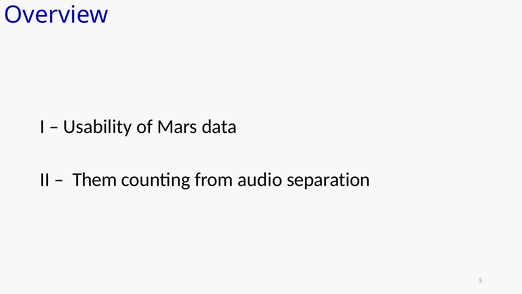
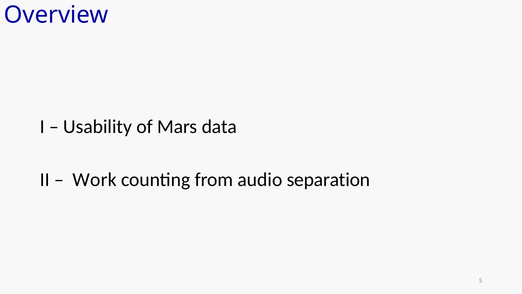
Them: Them -> Work
